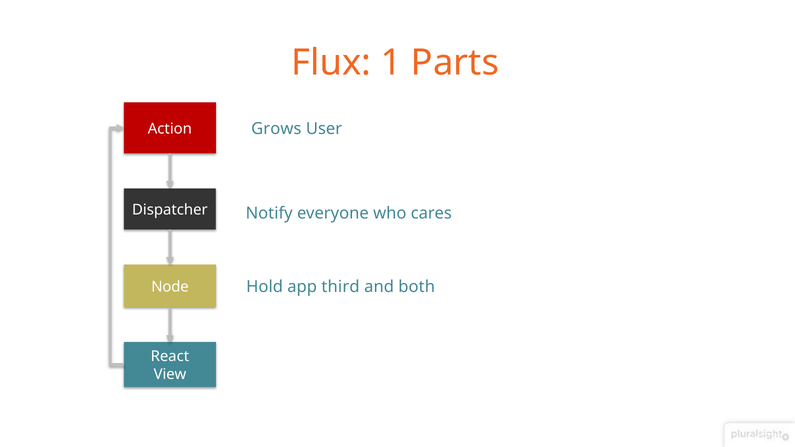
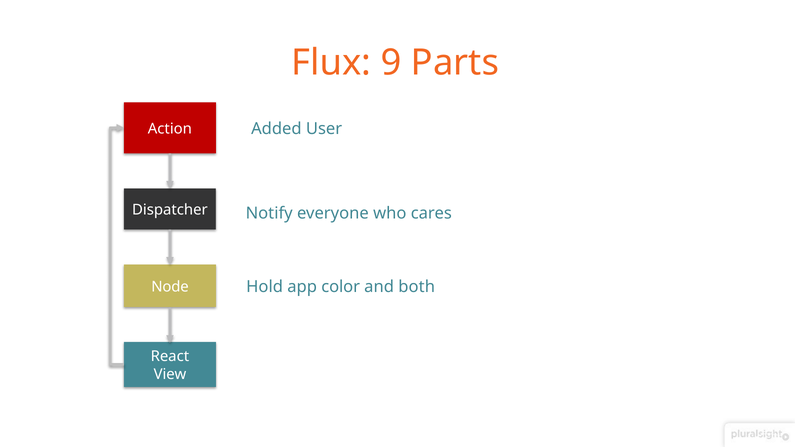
1: 1 -> 9
Grows: Grows -> Added
third: third -> color
